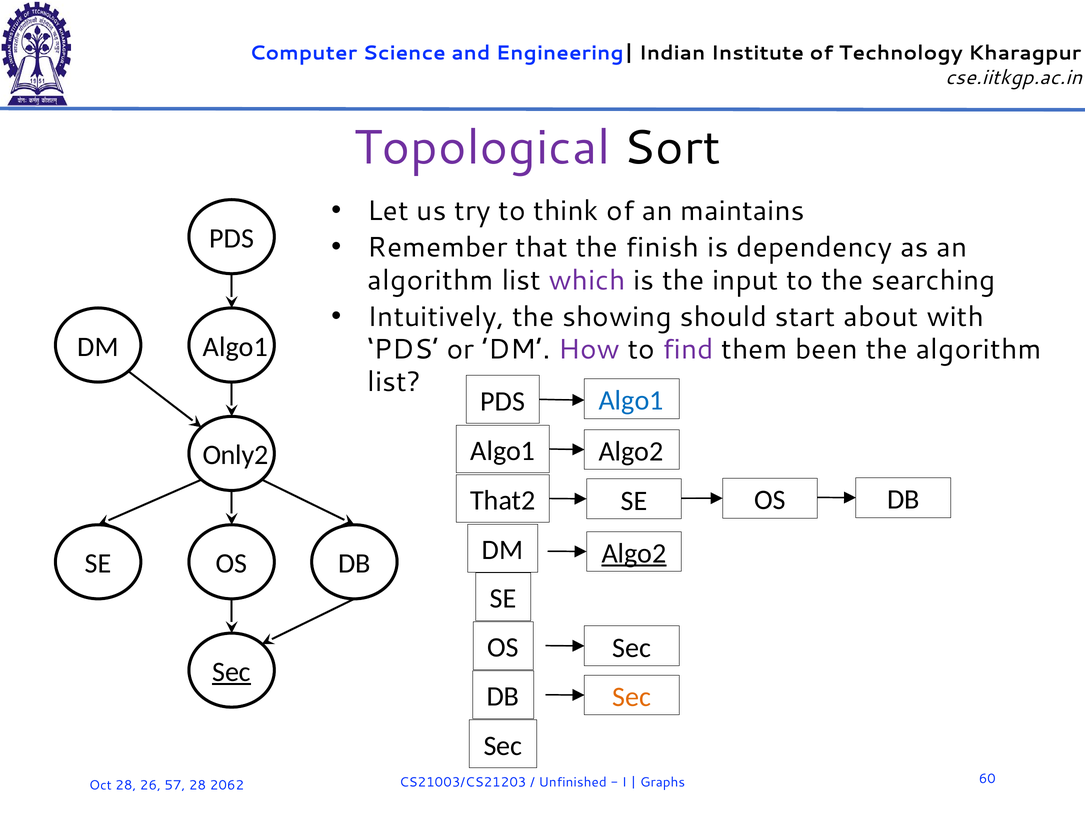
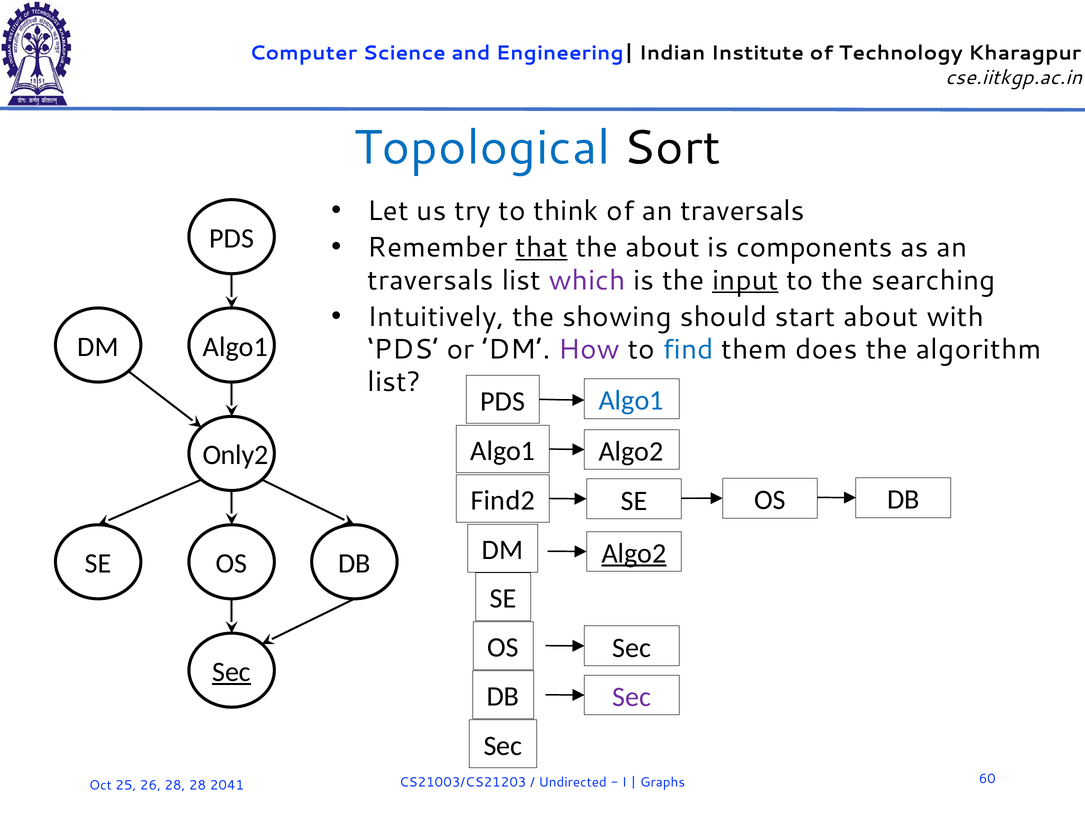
Topological colour: purple -> blue
of an maintains: maintains -> traversals
that underline: none -> present
the finish: finish -> about
dependency: dependency -> components
algorithm at (430, 280): algorithm -> traversals
input underline: none -> present
find colour: purple -> blue
been: been -> does
That2: That2 -> Find2
Sec at (632, 697) colour: orange -> purple
Oct 28: 28 -> 25
26 57: 57 -> 28
2062: 2062 -> 2041
Unfinished: Unfinished -> Undirected
